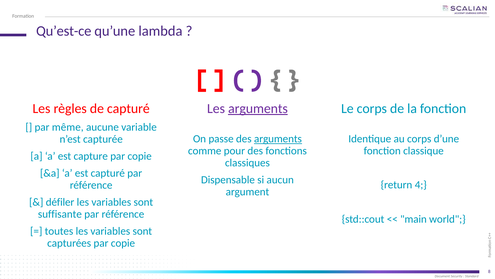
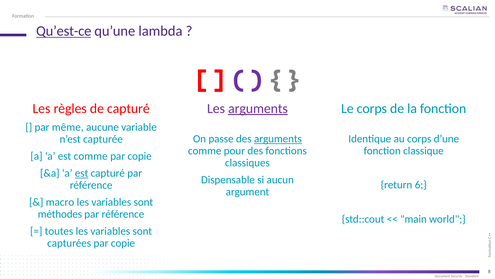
Qu’est-ce underline: none -> present
est capture: capture -> comme
est at (82, 173) underline: none -> present
4: 4 -> 6
défiler: défiler -> macro
suffisante: suffisante -> méthodes
